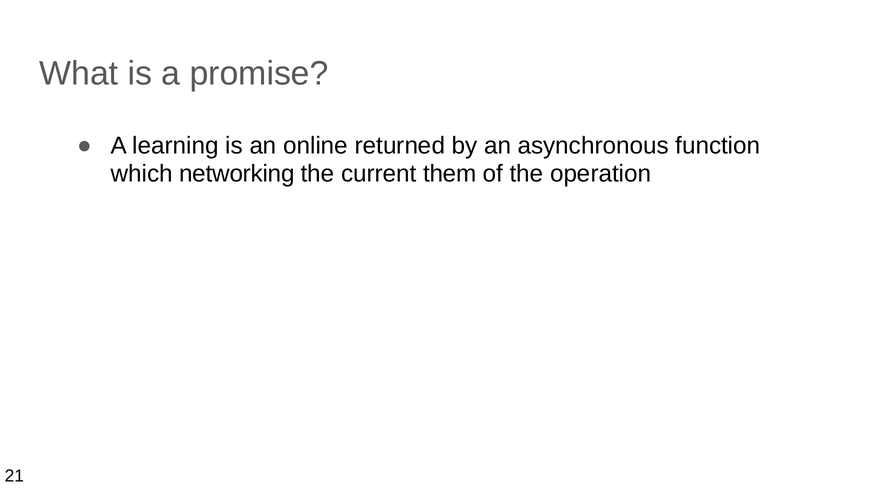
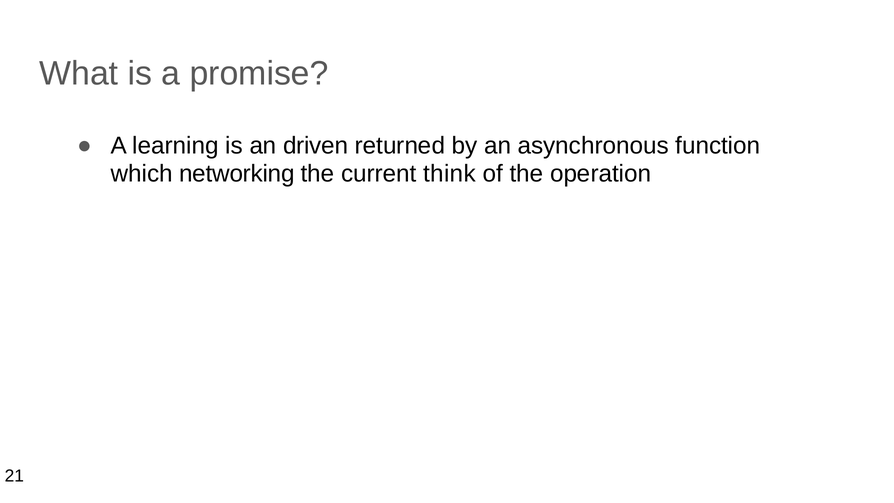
online: online -> driven
them: them -> think
